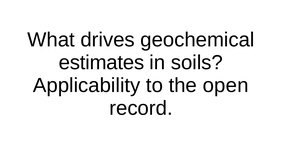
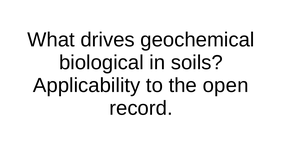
estimates: estimates -> biological
